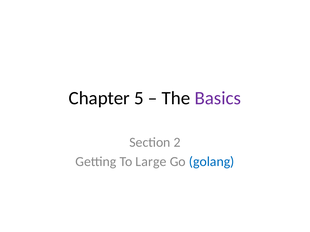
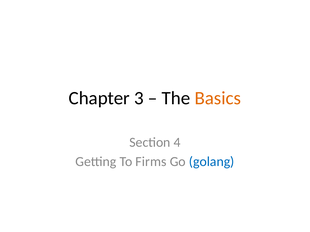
5: 5 -> 3
Basics colour: purple -> orange
2: 2 -> 4
Large: Large -> Firms
